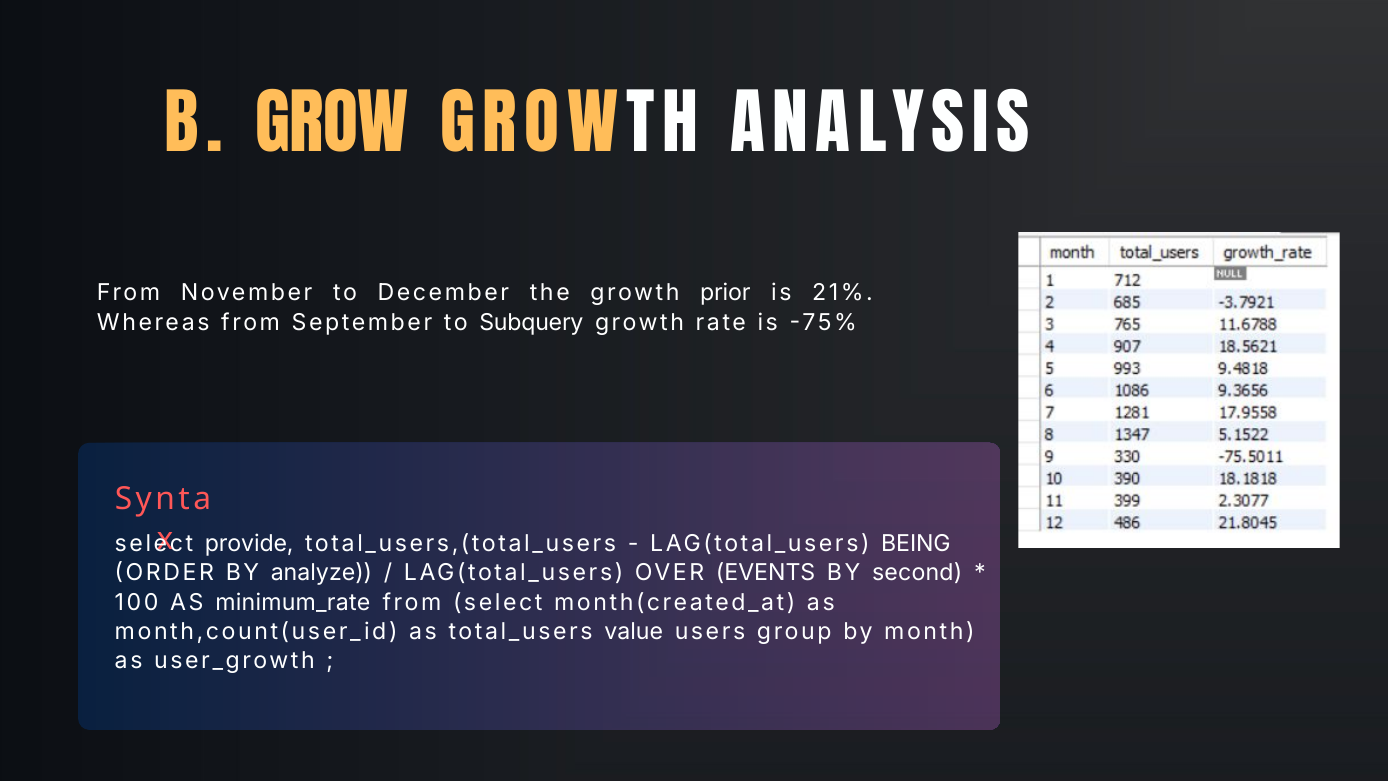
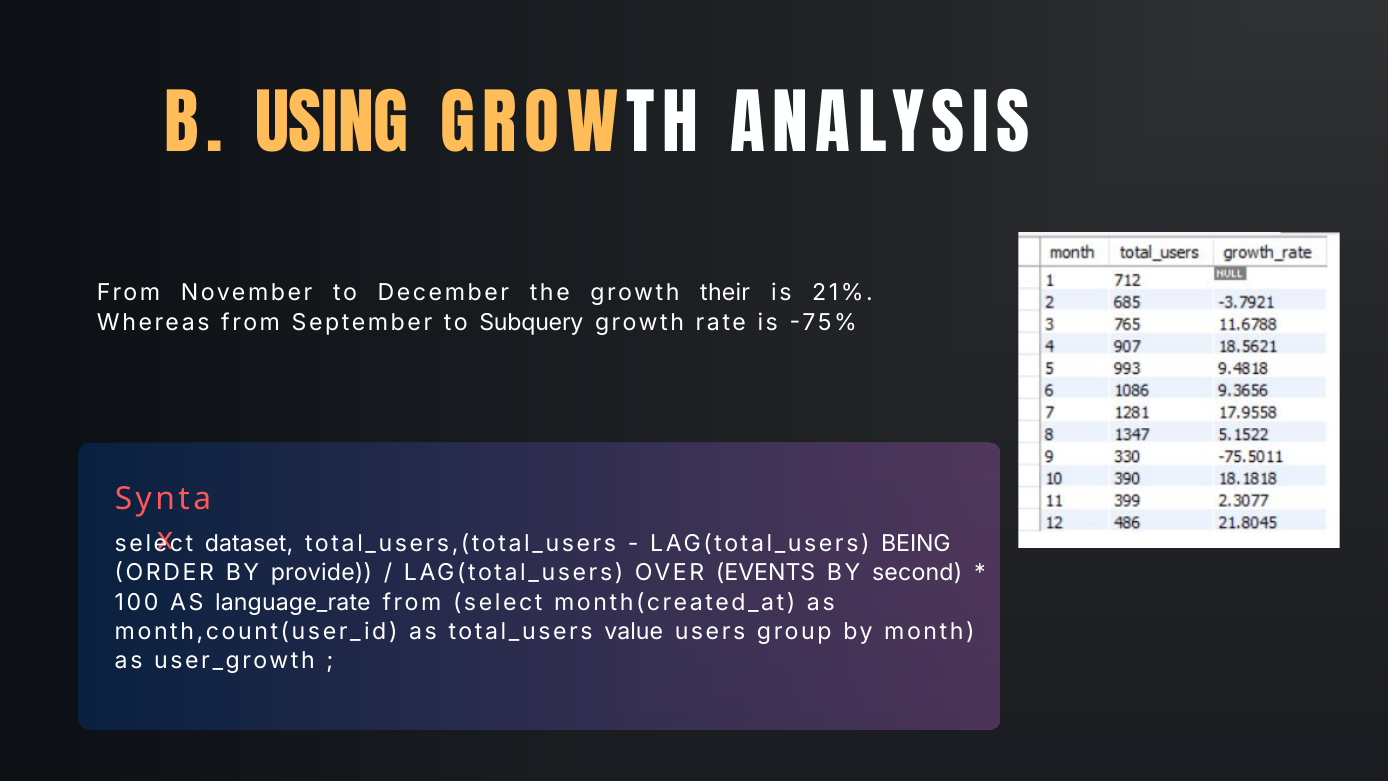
GROW: GROW -> USING
prior: prior -> their
provide: provide -> dataset
analyze: analyze -> provide
minimum_rate: minimum_rate -> language_rate
